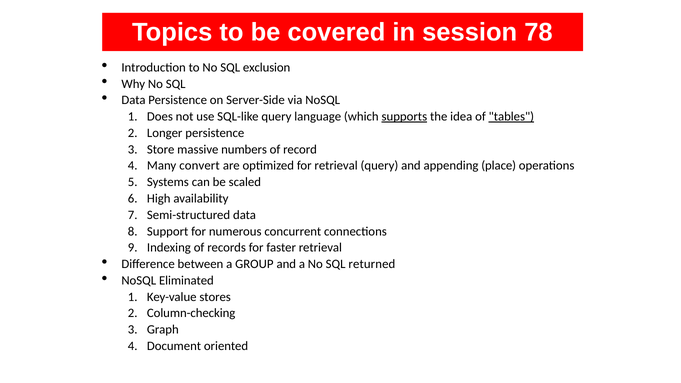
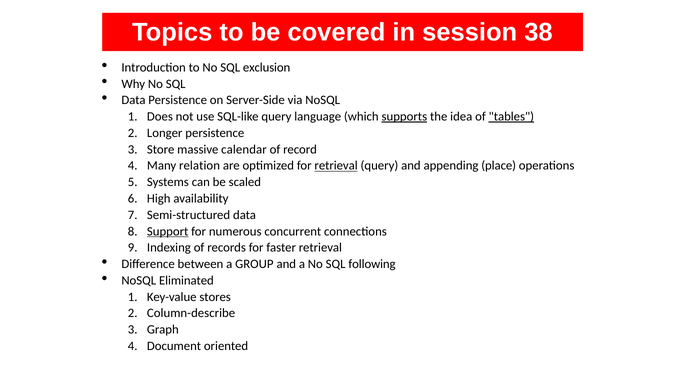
78: 78 -> 38
numbers: numbers -> calendar
convert: convert -> relation
retrieval at (336, 166) underline: none -> present
Support underline: none -> present
returned: returned -> following
Column-checking: Column-checking -> Column-describe
